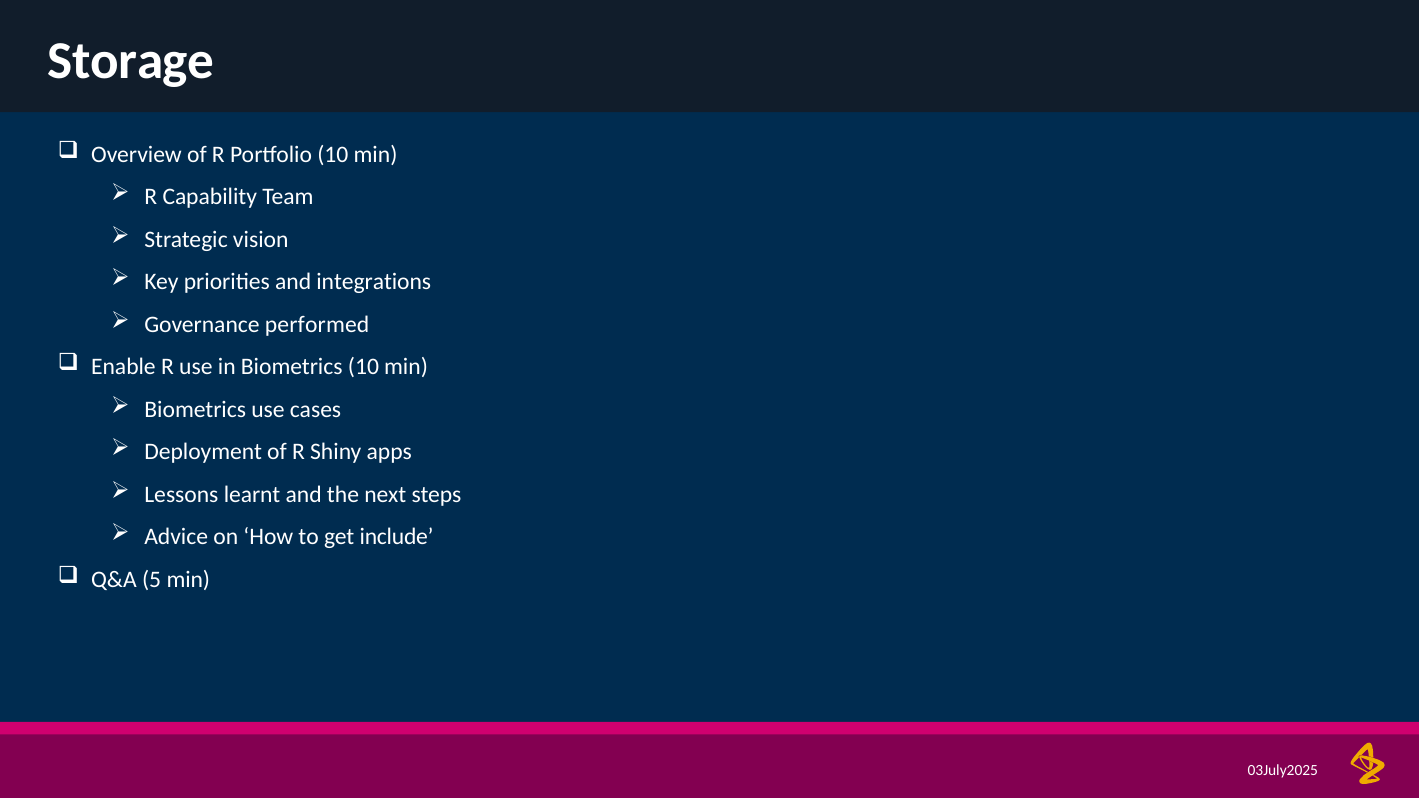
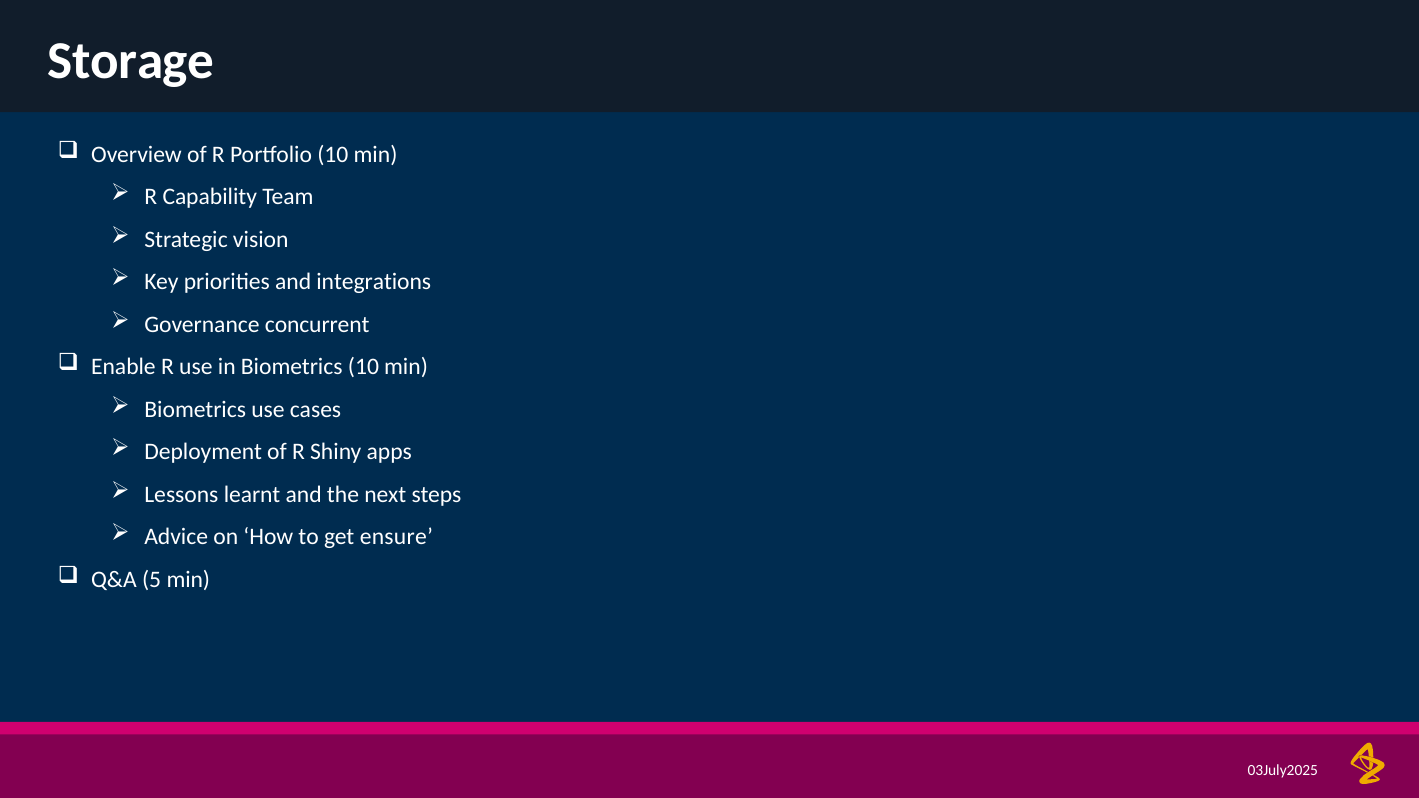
performed: performed -> concurrent
include: include -> ensure
